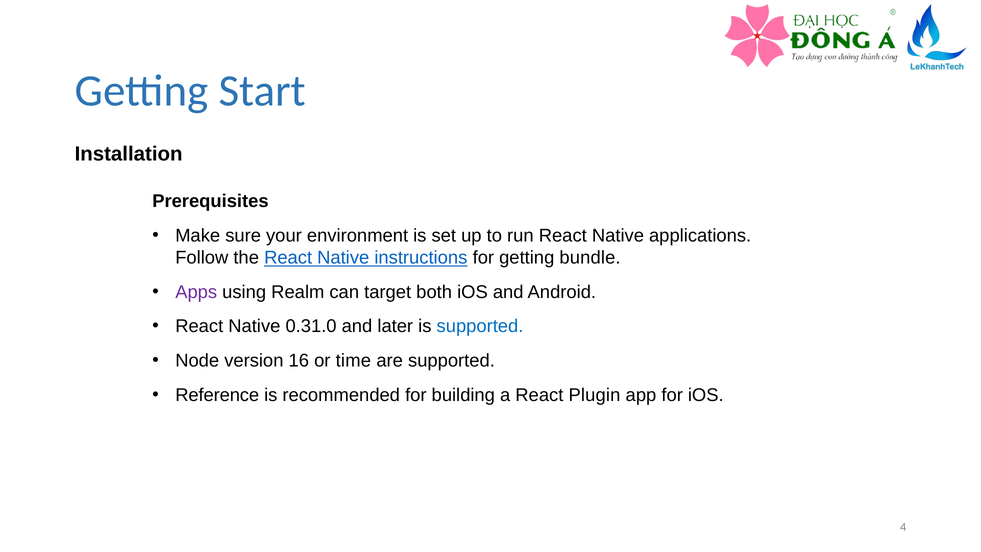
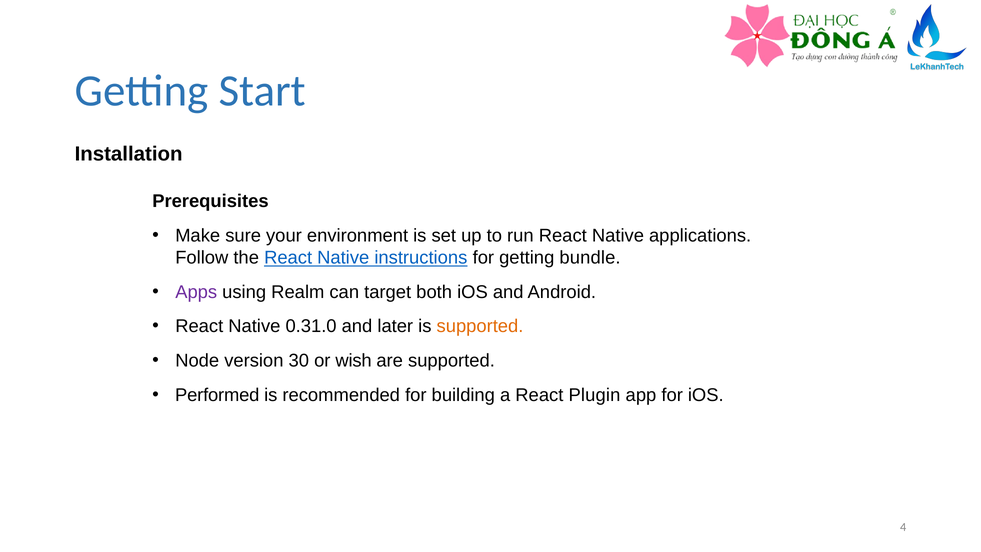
supported at (480, 326) colour: blue -> orange
16: 16 -> 30
time: time -> wish
Reference: Reference -> Performed
